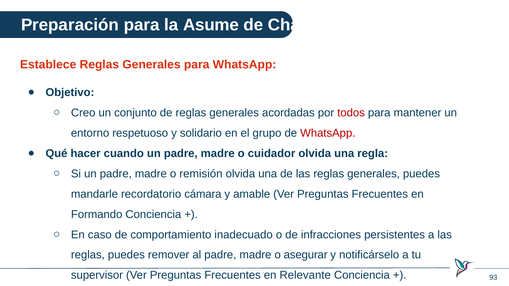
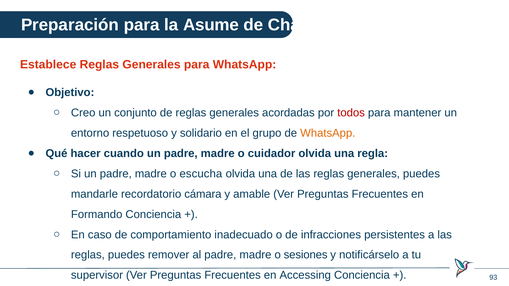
WhatsApp at (328, 133) colour: red -> orange
remisión: remisión -> escucha
asegurar: asegurar -> sesiones
Relevante: Relevante -> Accessing
